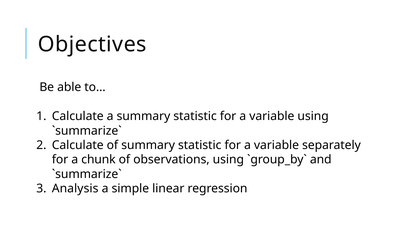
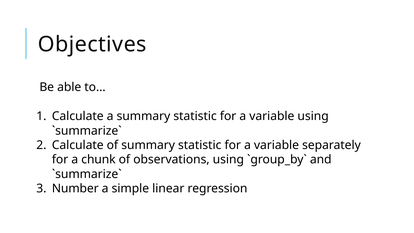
Analysis: Analysis -> Number
